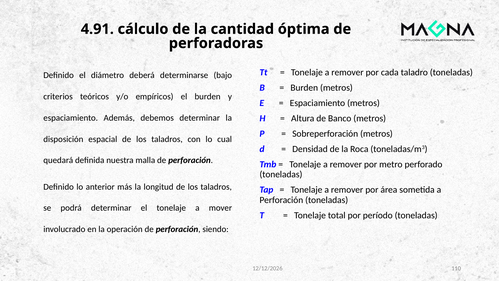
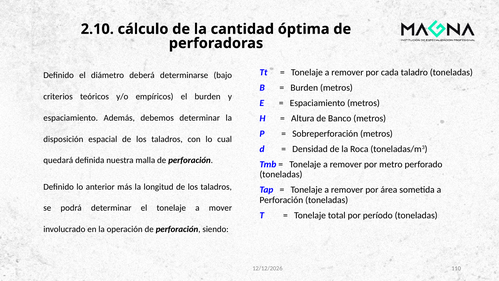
4.91: 4.91 -> 2.10
